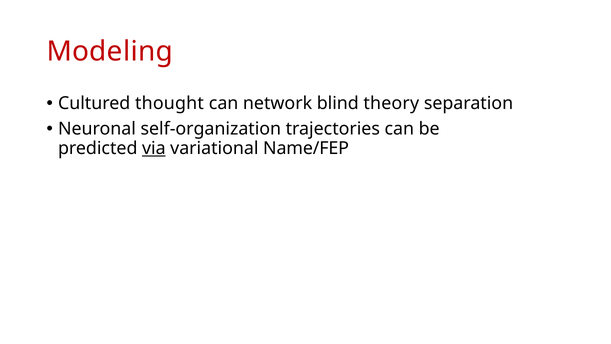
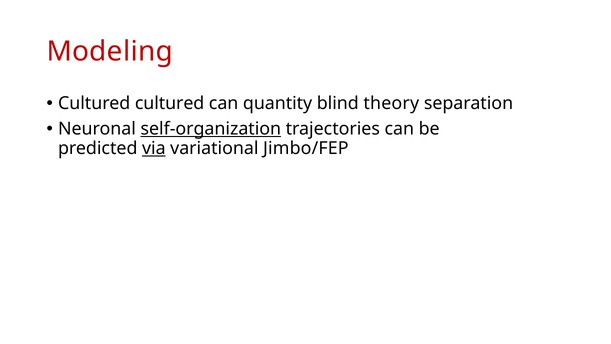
Cultured thought: thought -> cultured
network: network -> quantity
self-organization underline: none -> present
Name/FEP: Name/FEP -> Jimbo/FEP
